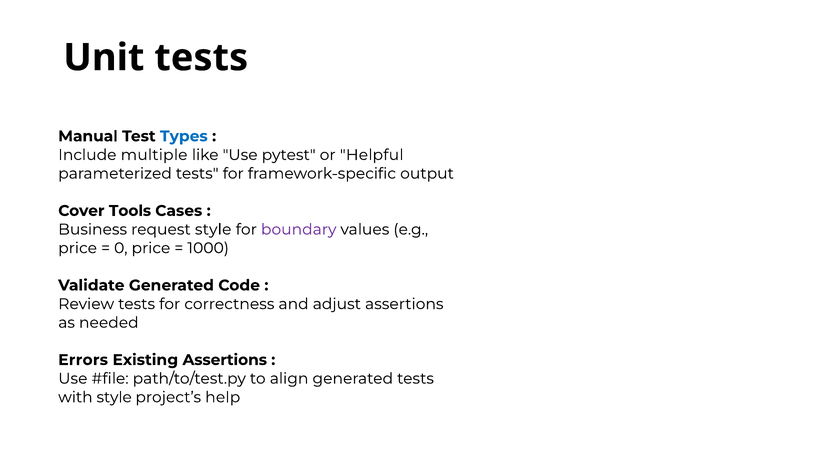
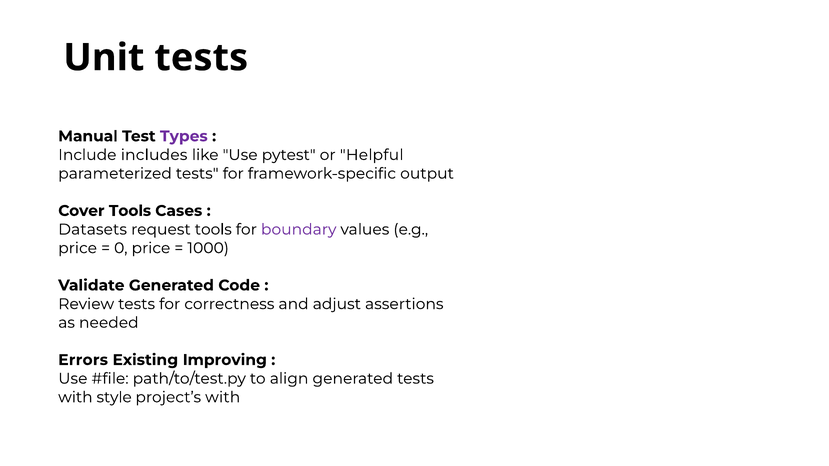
Types colour: blue -> purple
multiple: multiple -> includes
Business: Business -> Datasets
request style: style -> tools
Existing Assertions: Assertions -> Improving
project’s help: help -> with
